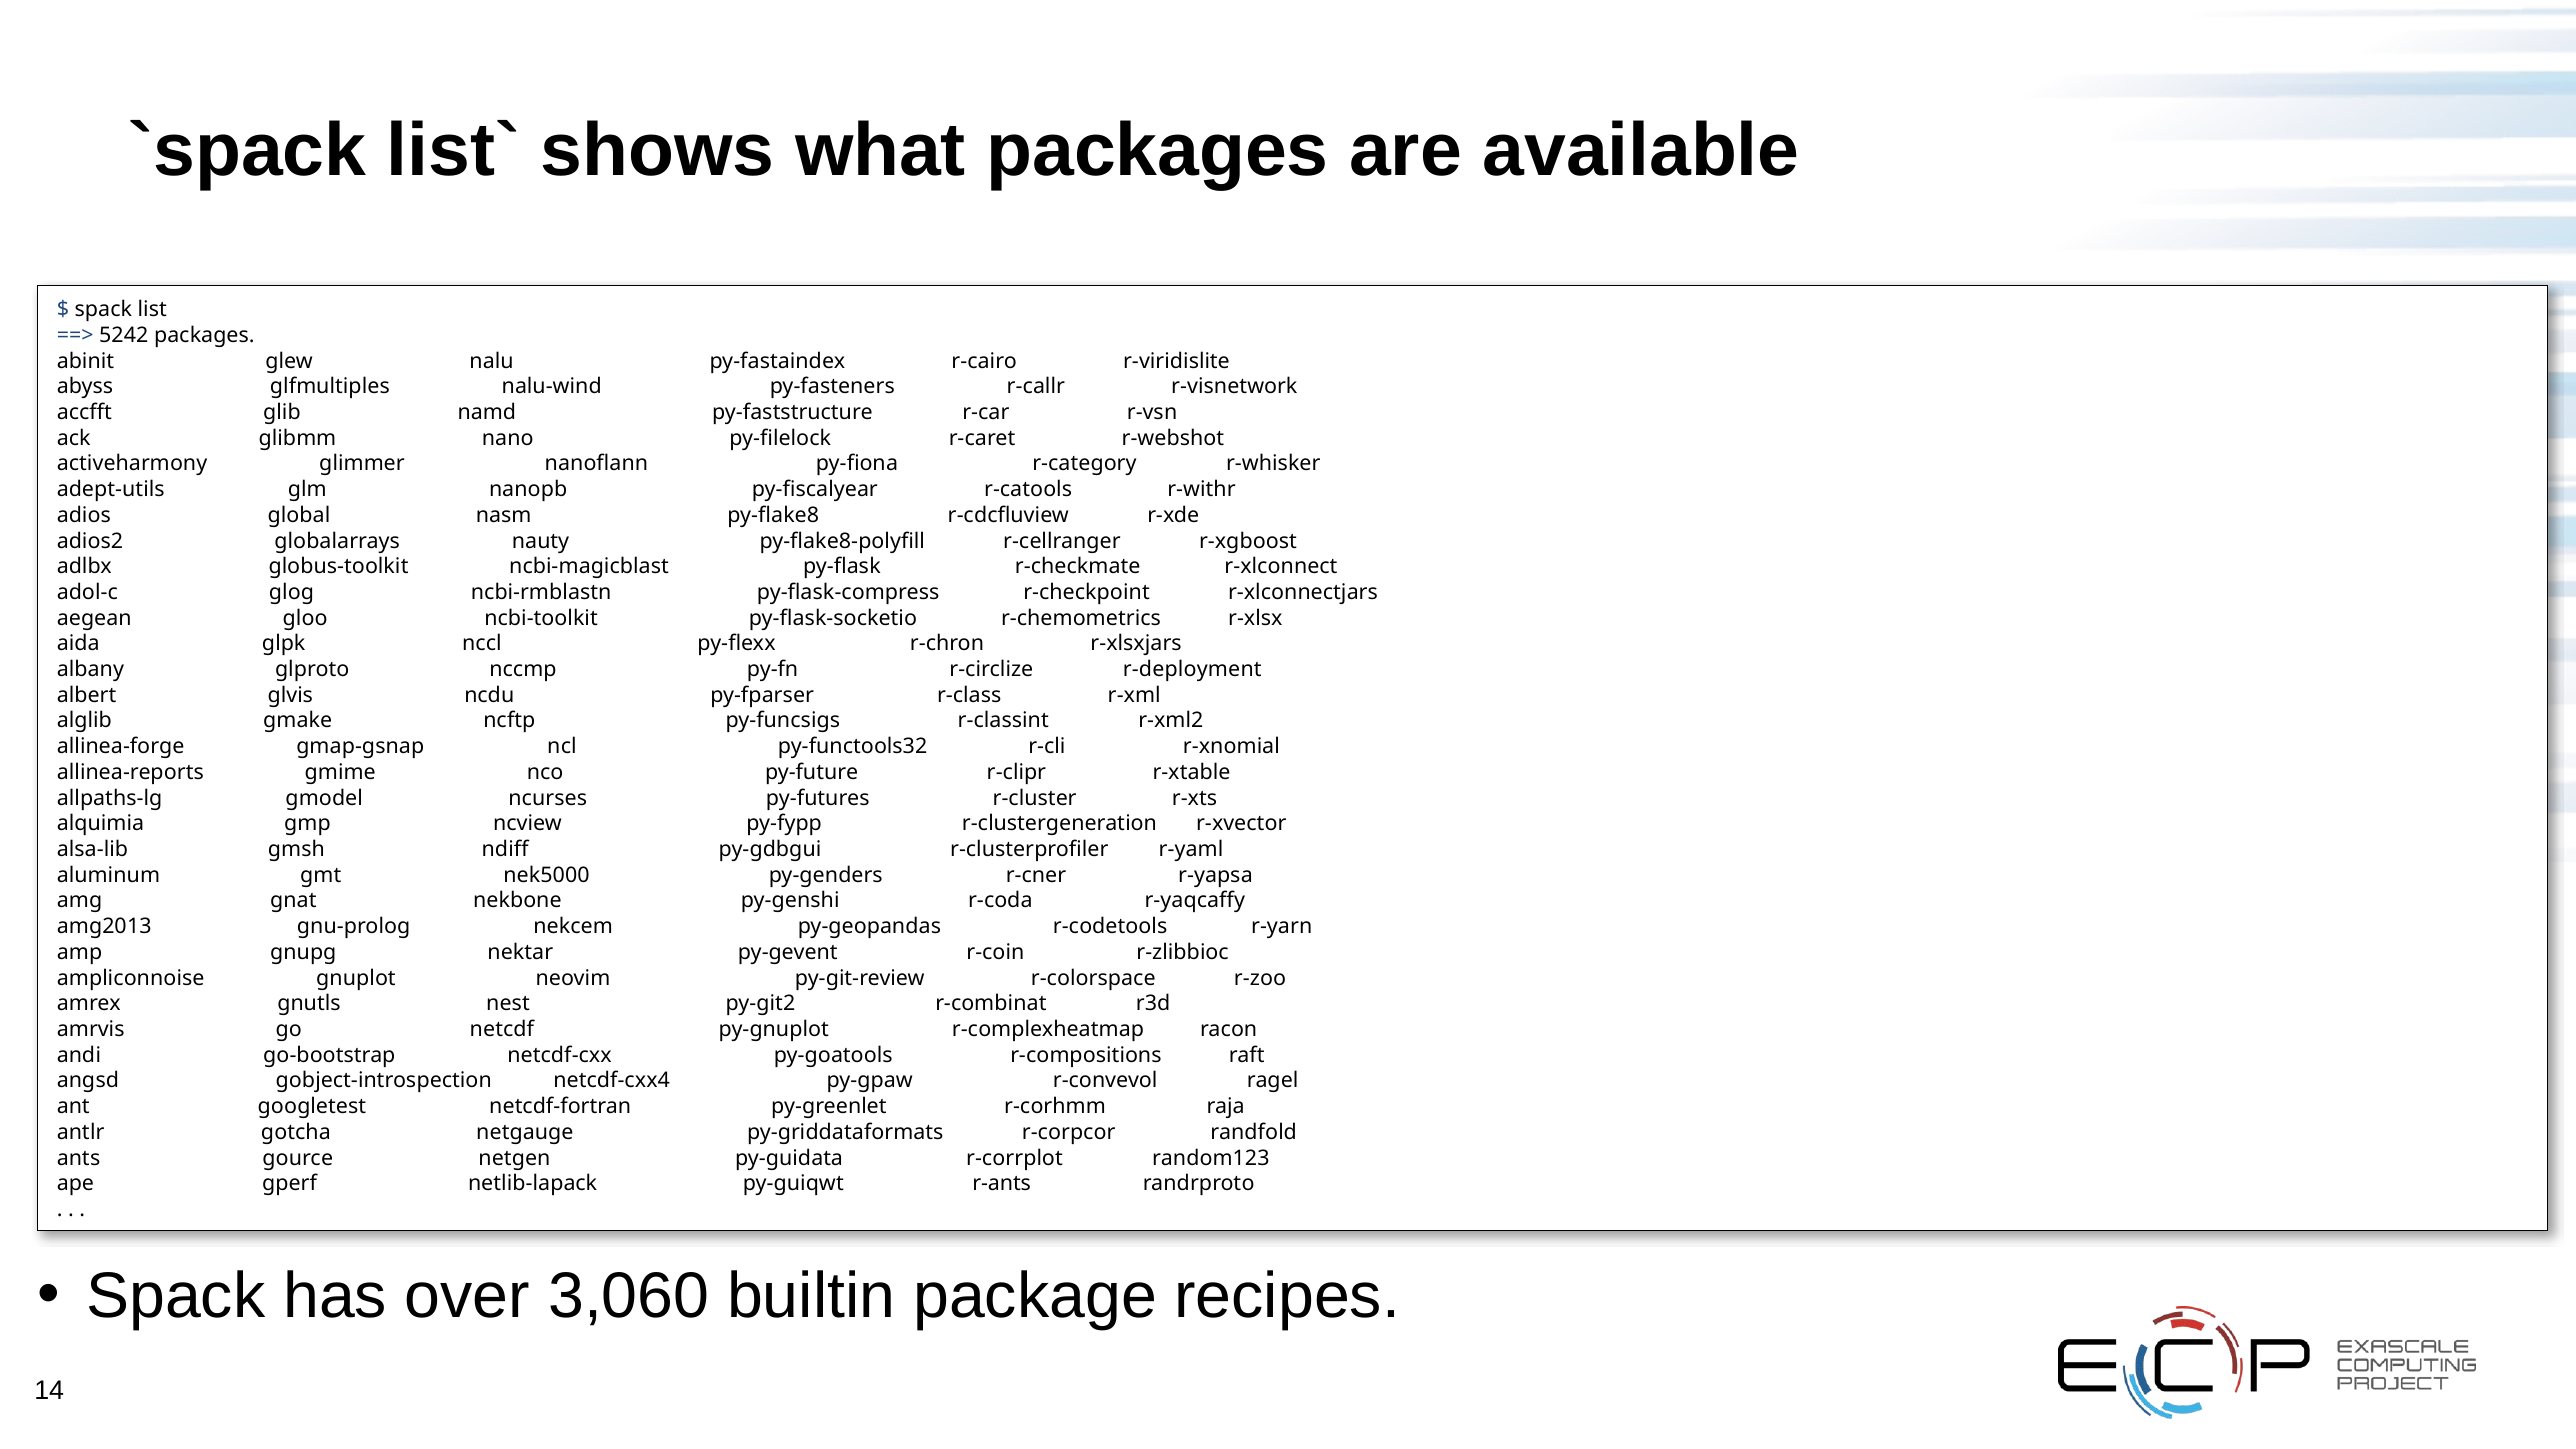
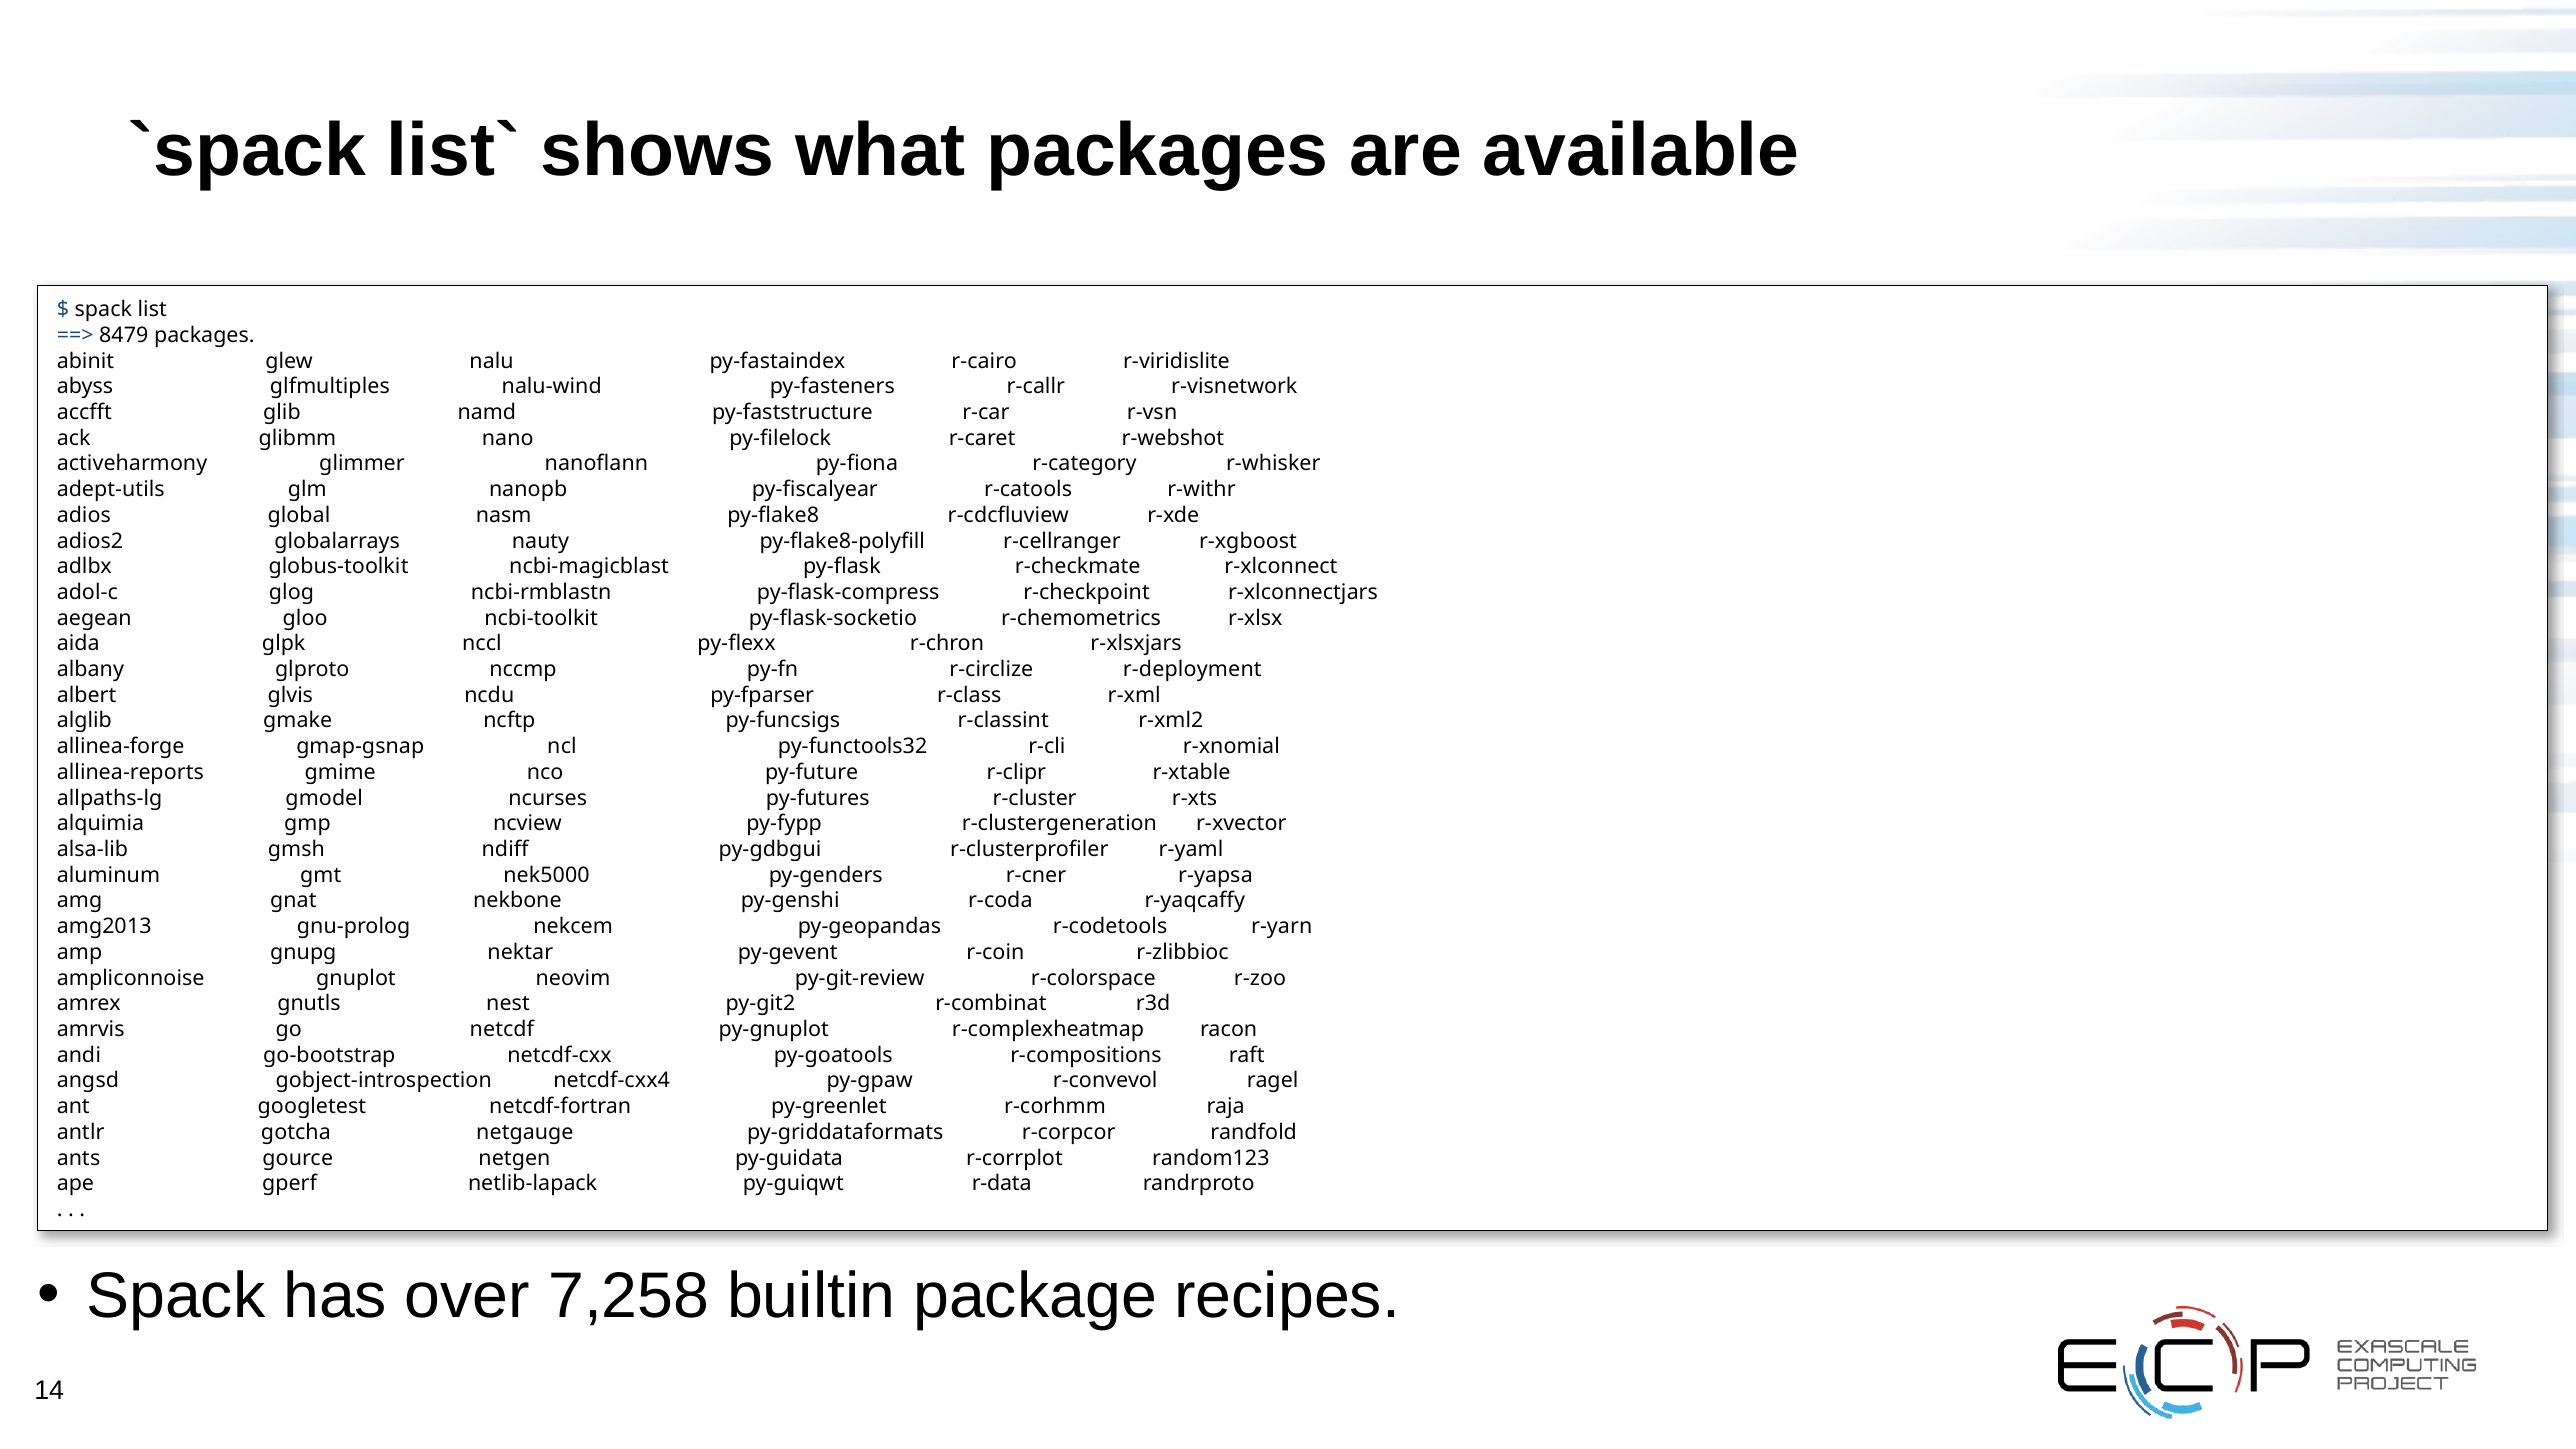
5242: 5242 -> 8479
r-ants: r-ants -> r-data
3,060: 3,060 -> 7,258
